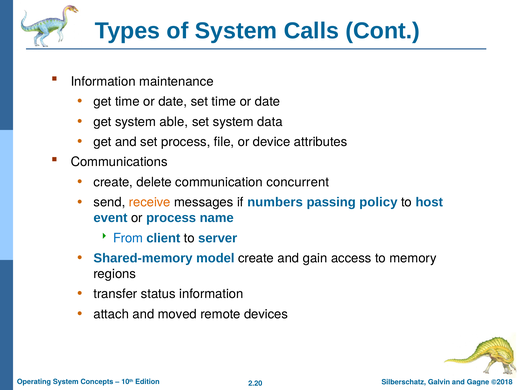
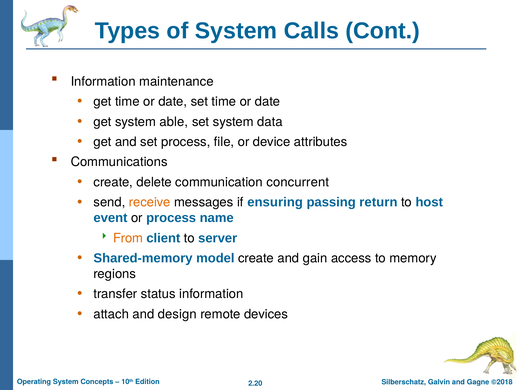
numbers: numbers -> ensuring
policy: policy -> return
From colour: blue -> orange
moved: moved -> design
